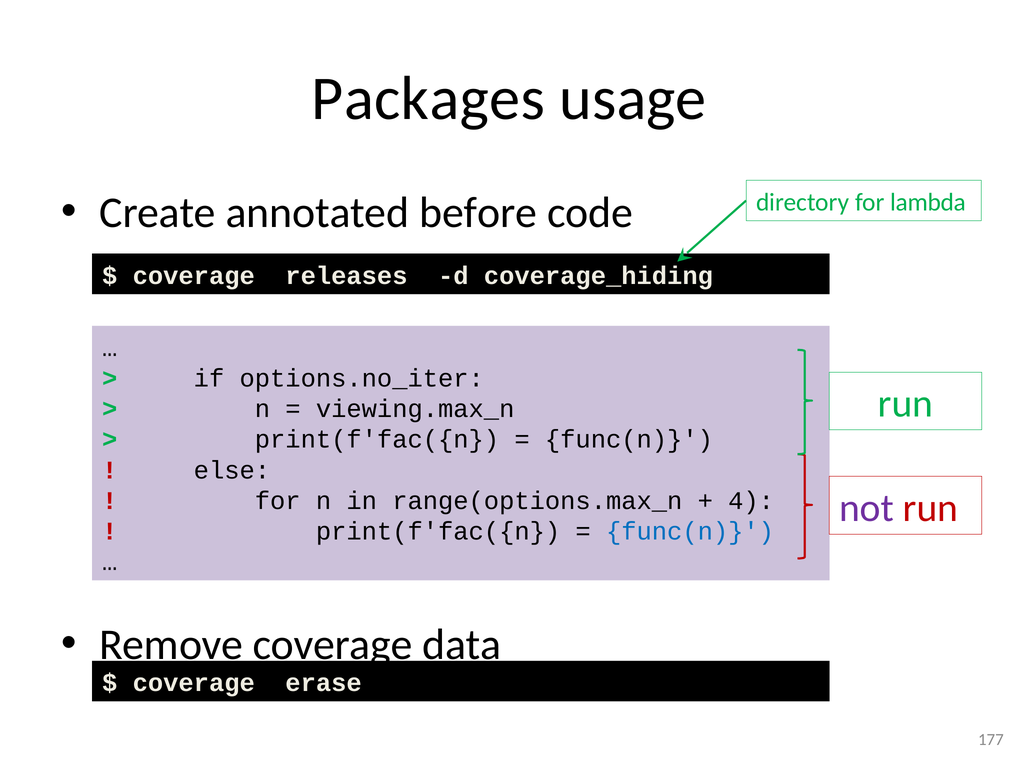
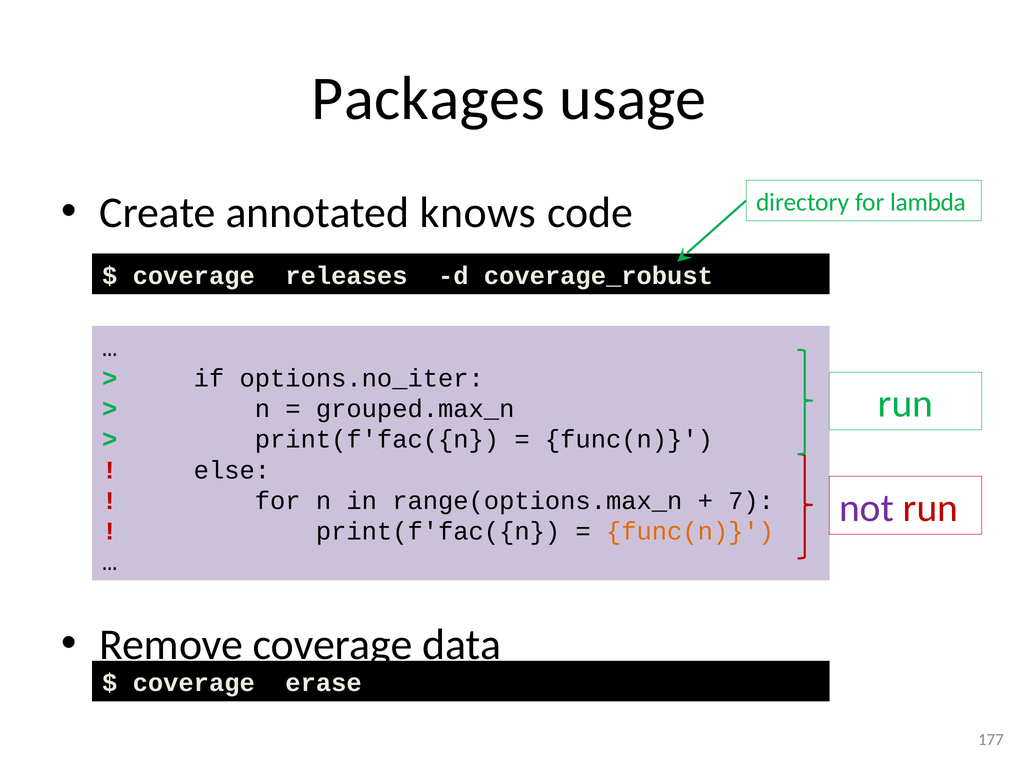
before: before -> knows
coverage_hiding: coverage_hiding -> coverage_robust
viewing.max_n: viewing.max_n -> grouped.max_n
4: 4 -> 7
func(n at (690, 531) colour: blue -> orange
